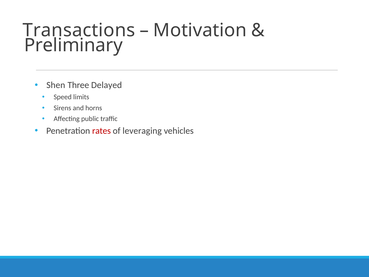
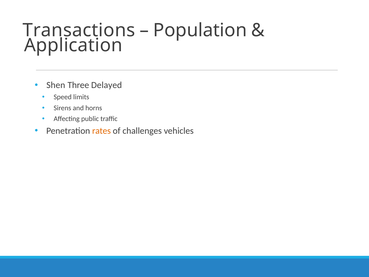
Motivation: Motivation -> Population
Preliminary: Preliminary -> Application
rates colour: red -> orange
leveraging: leveraging -> challenges
